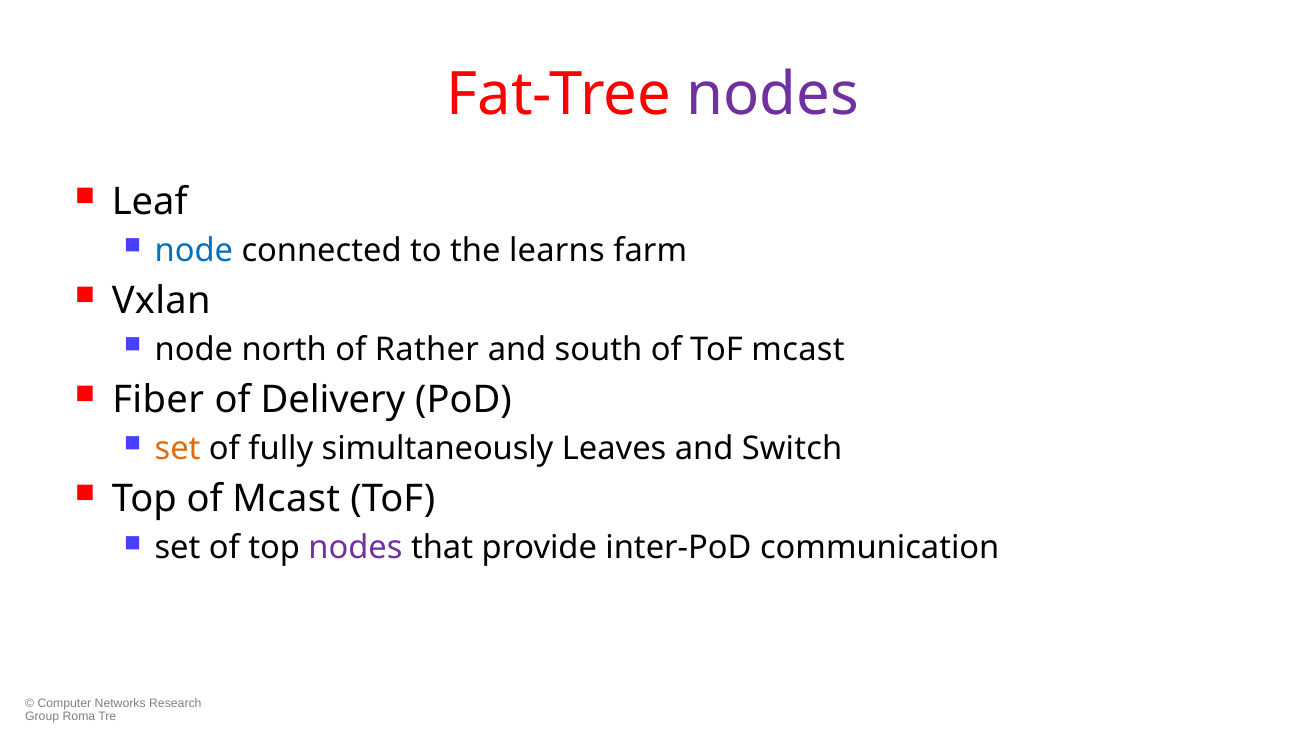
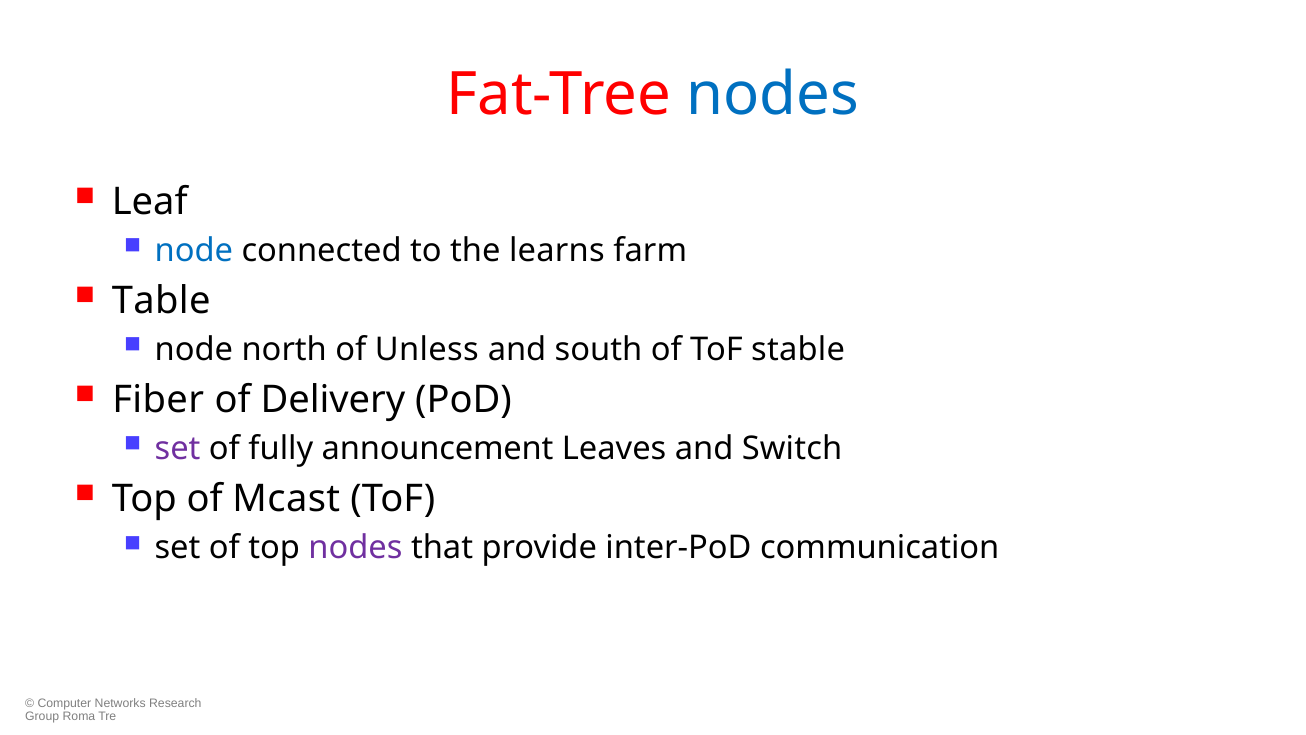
nodes at (773, 95) colour: purple -> blue
Vxlan: Vxlan -> Table
Rather: Rather -> Unless
ToF mcast: mcast -> stable
set at (178, 449) colour: orange -> purple
simultaneously: simultaneously -> announcement
